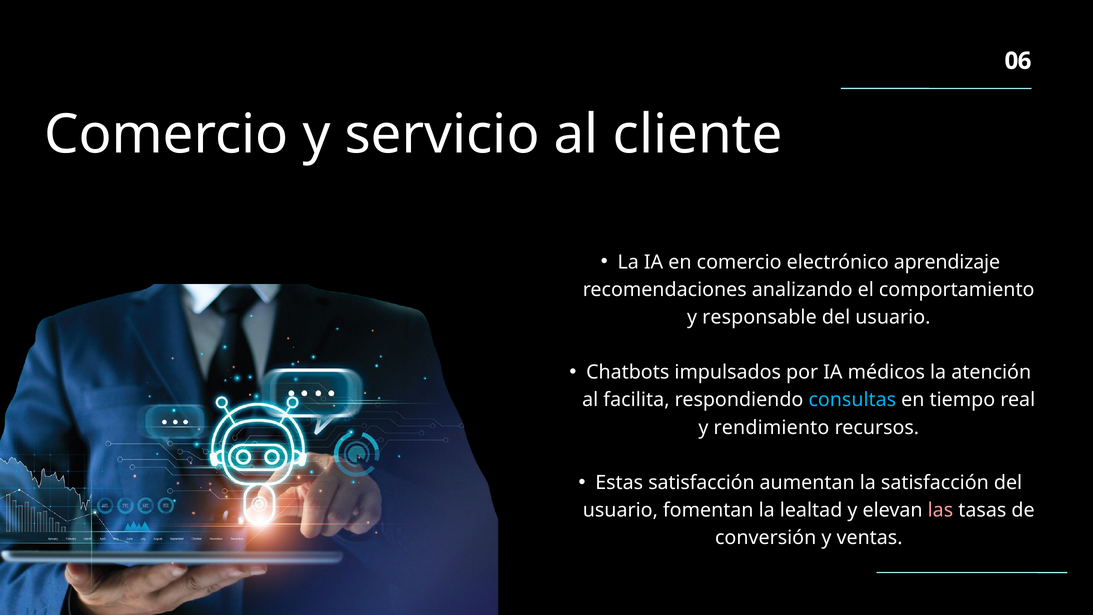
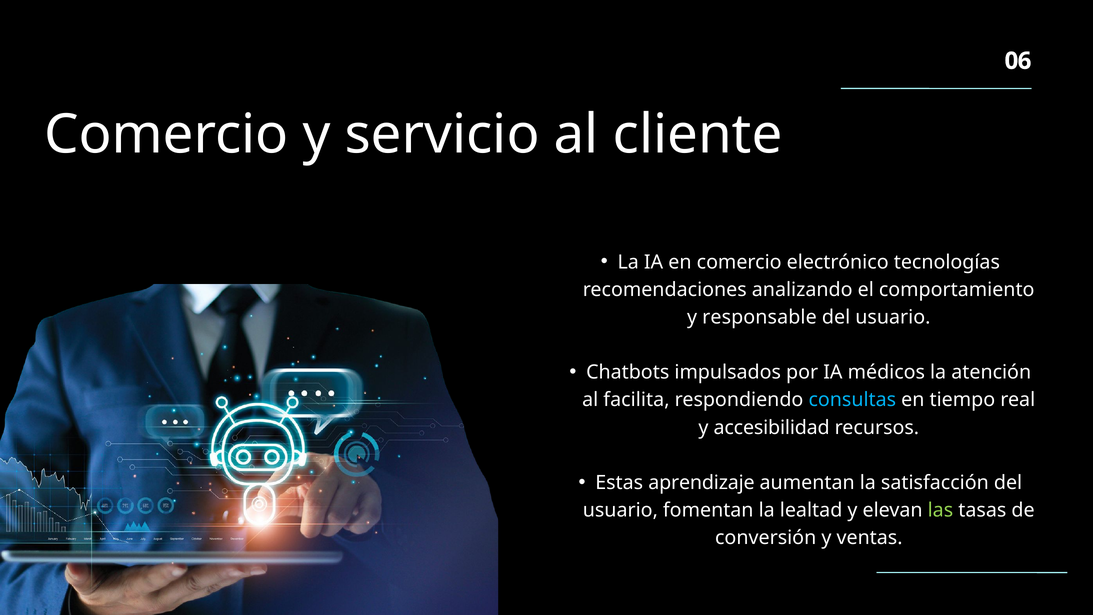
aprendizaje: aprendizaje -> tecnologías
rendimiento: rendimiento -> accesibilidad
Estas satisfacción: satisfacción -> aprendizaje
las colour: pink -> light green
